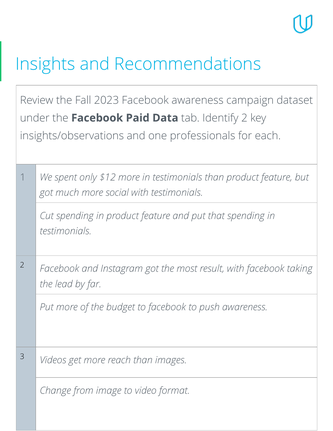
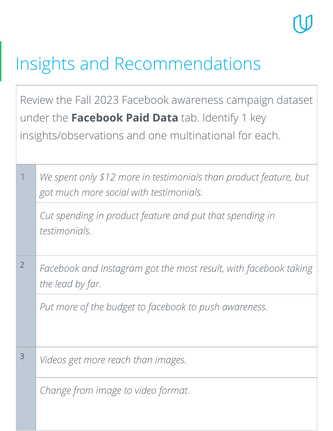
Identify 2: 2 -> 1
professionals: professionals -> multinational
